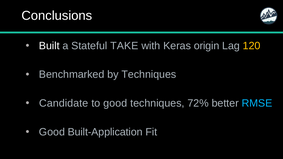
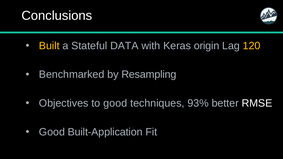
Built colour: white -> yellow
TAKE: TAKE -> DATA
by Techniques: Techniques -> Resampling
Candidate: Candidate -> Objectives
72%: 72% -> 93%
RMSE colour: light blue -> white
